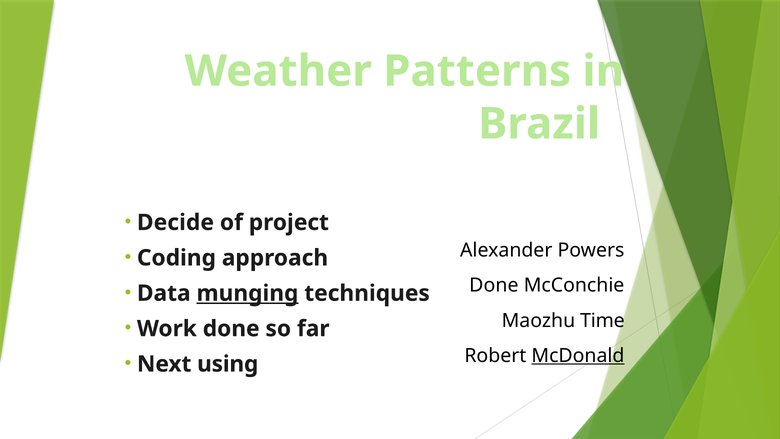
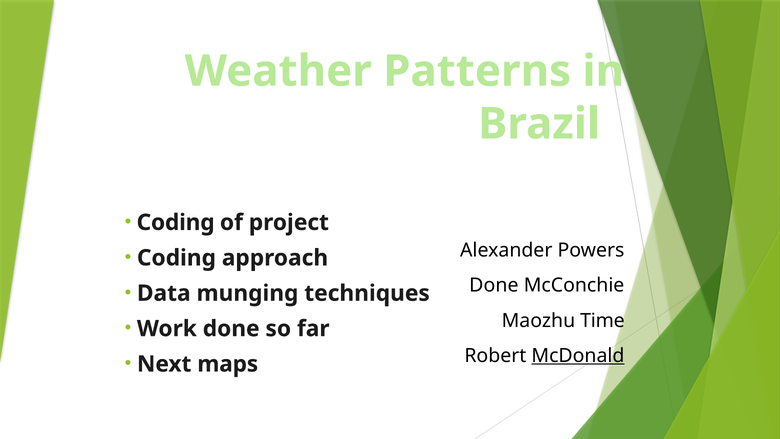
Decide at (175, 222): Decide -> Coding
munging underline: present -> none
using: using -> maps
